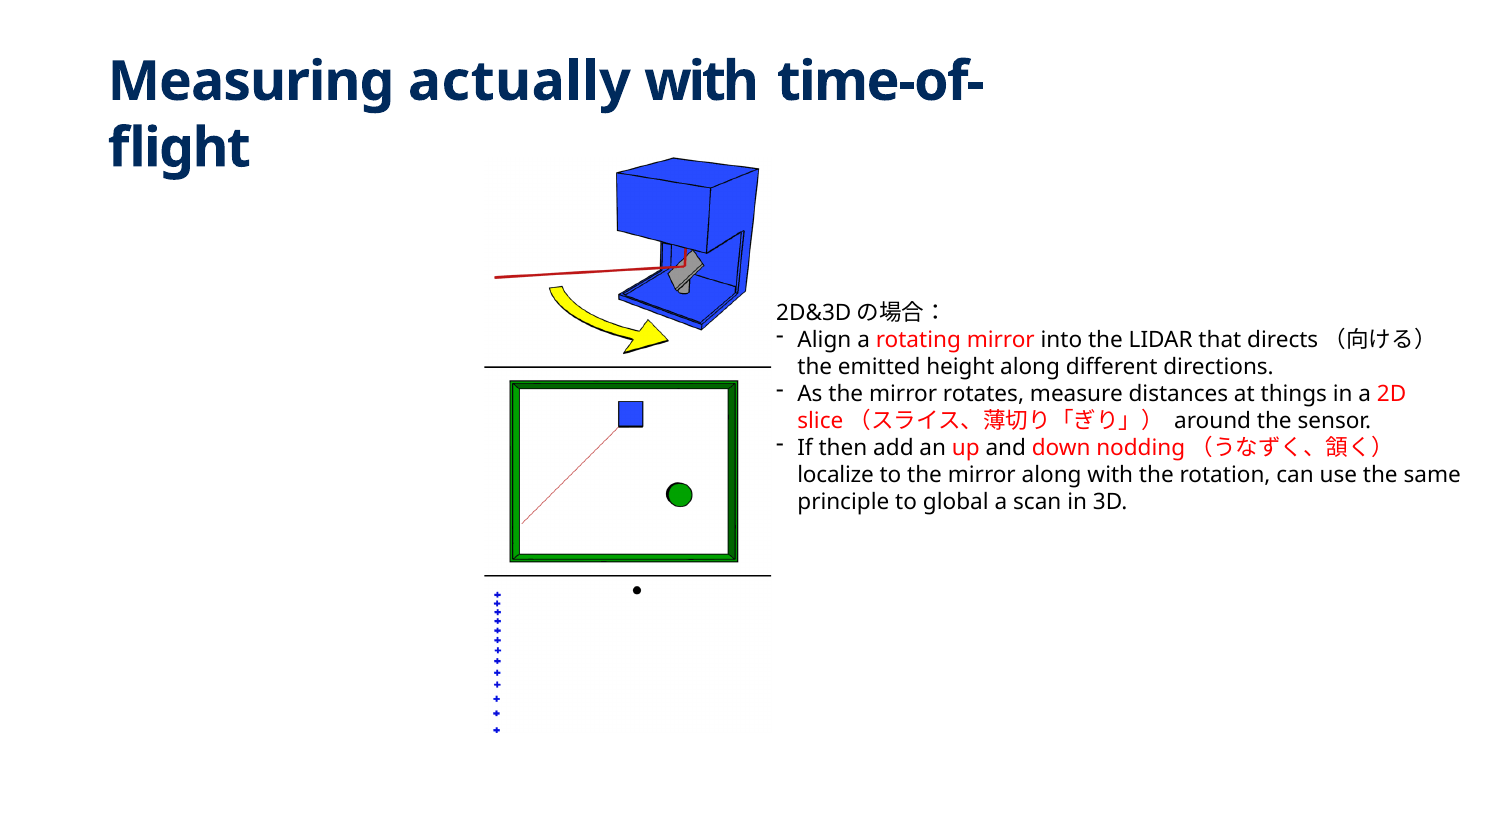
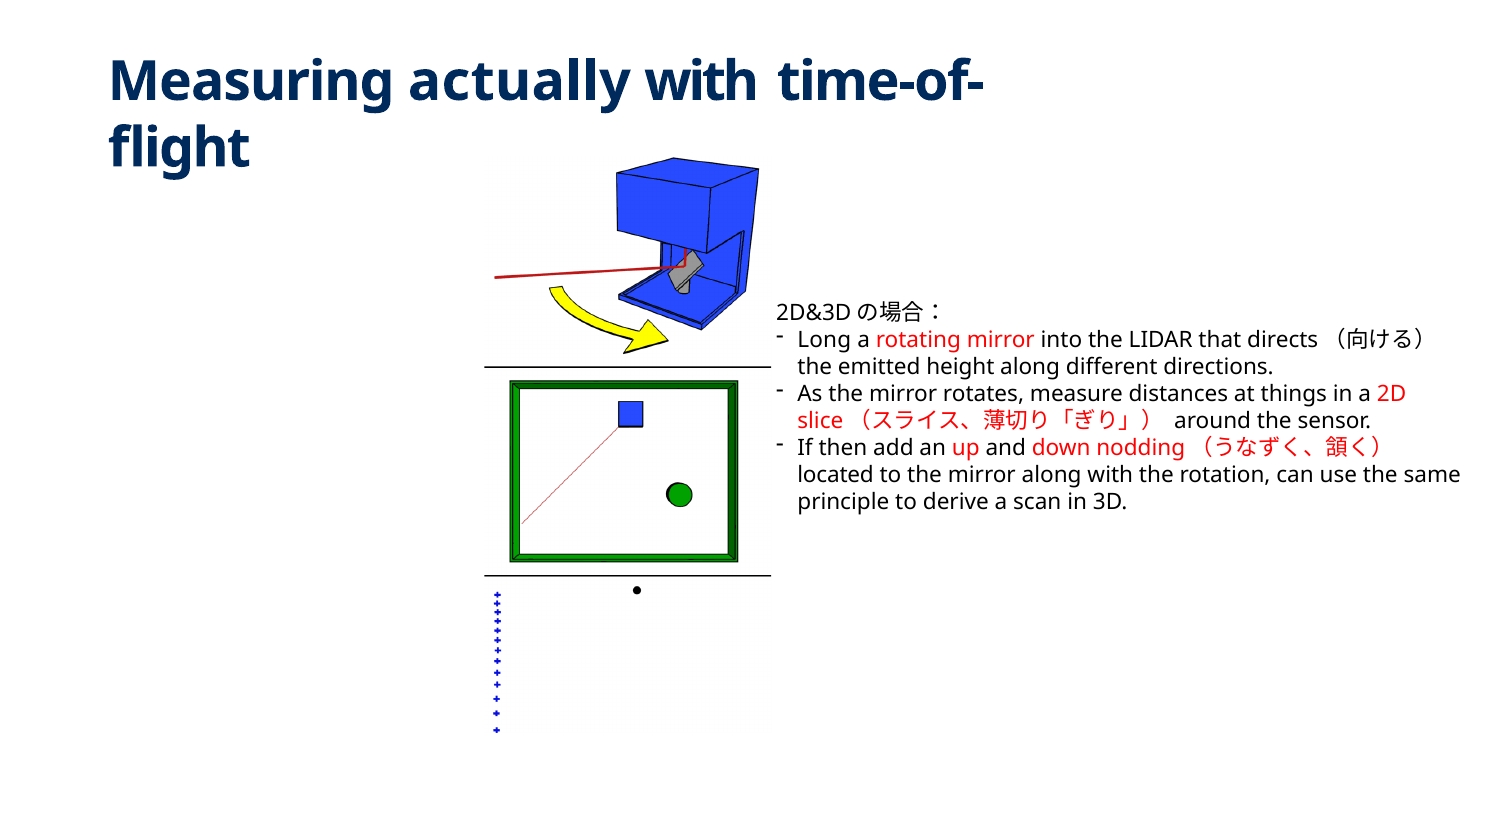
Align: Align -> Long
localize: localize -> located
global: global -> derive
